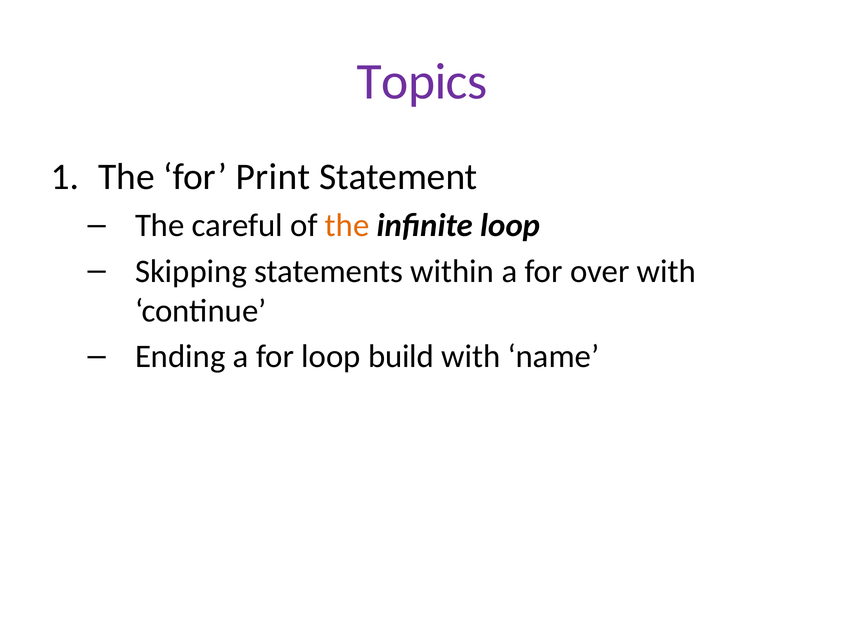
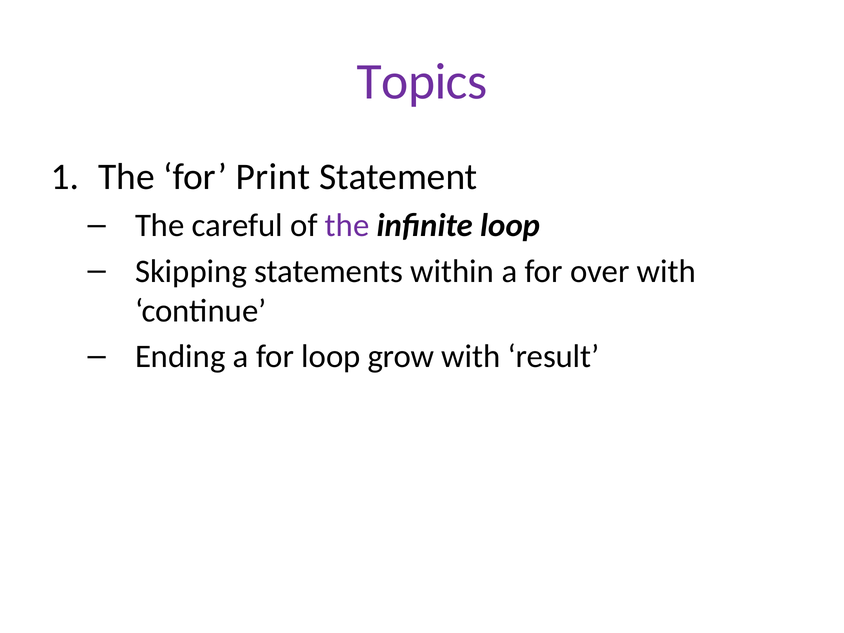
the at (347, 225) colour: orange -> purple
build: build -> grow
name: name -> result
